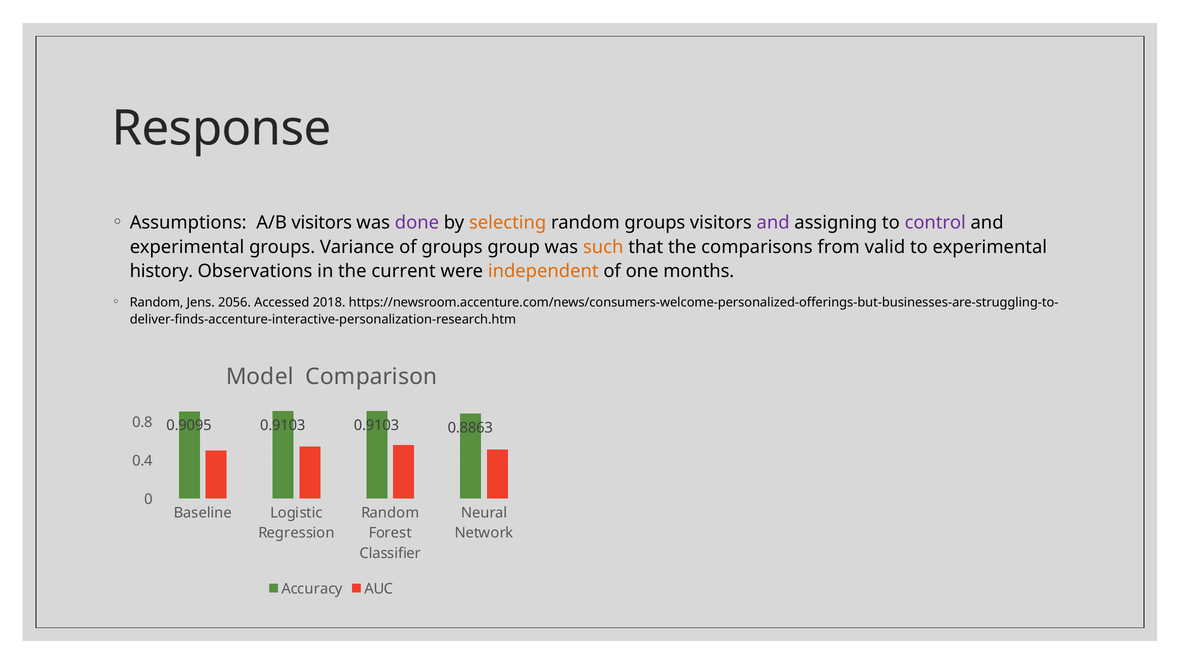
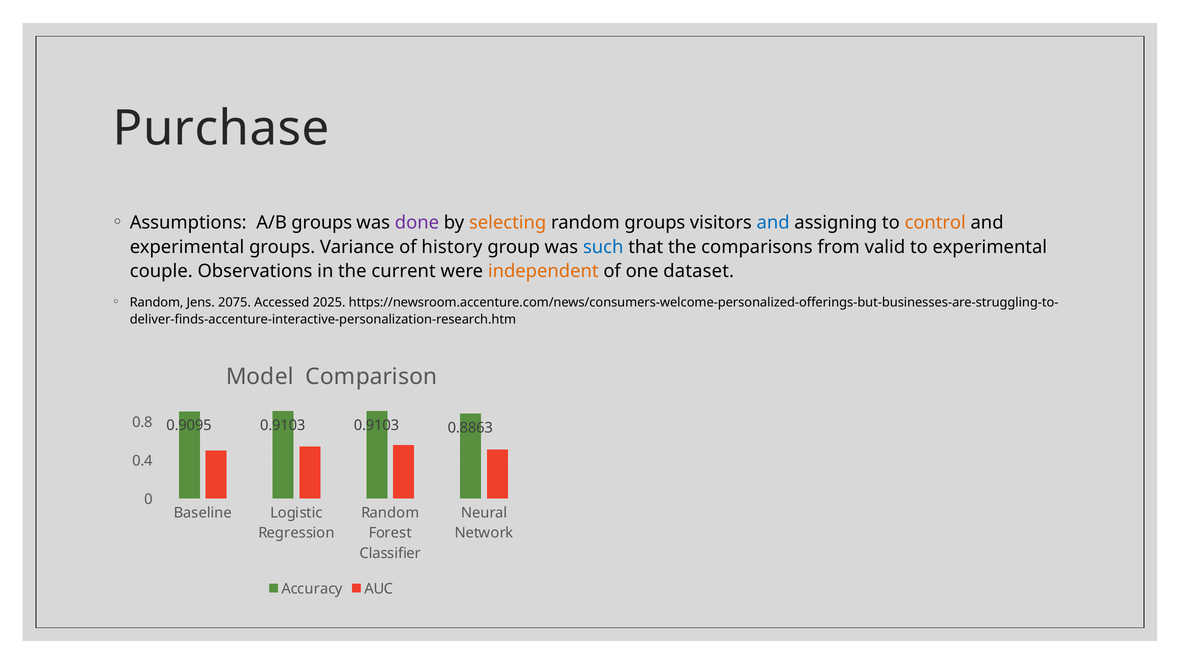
Response: Response -> Purchase
A/B visitors: visitors -> groups
and at (773, 223) colour: purple -> blue
control colour: purple -> orange
of groups: groups -> history
such colour: orange -> blue
history: history -> couple
months: months -> dataset
2056: 2056 -> 2075
2018: 2018 -> 2025
